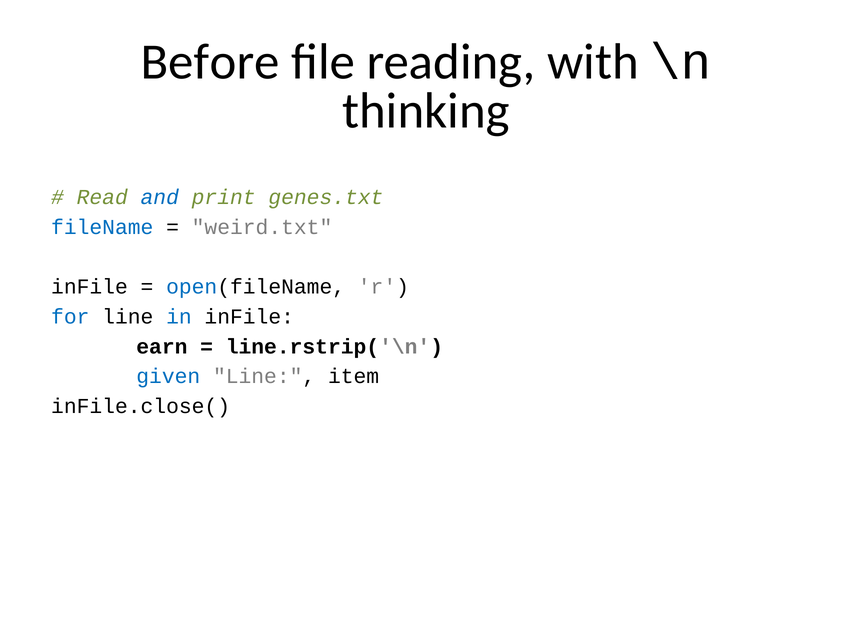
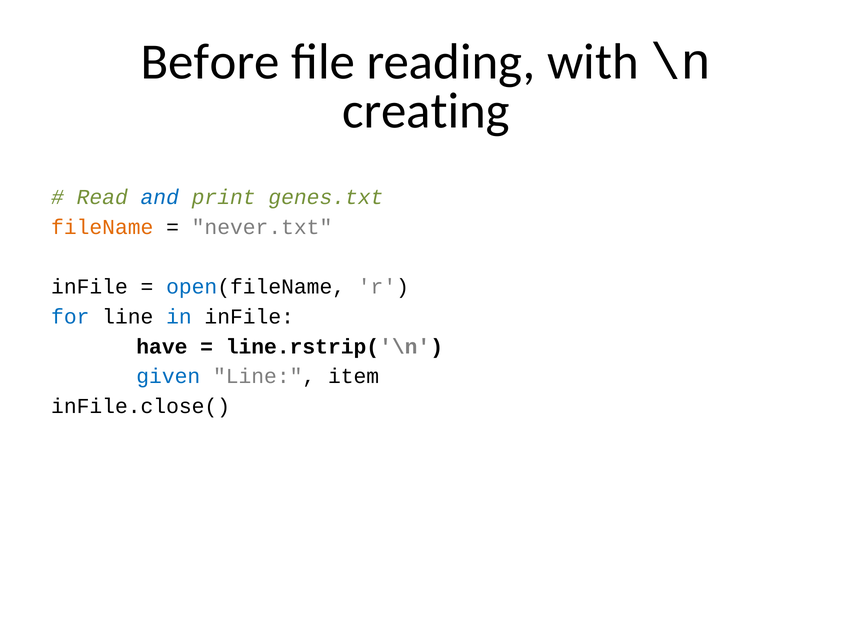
thinking: thinking -> creating
fileName colour: blue -> orange
weird.txt: weird.txt -> never.txt
earn: earn -> have
